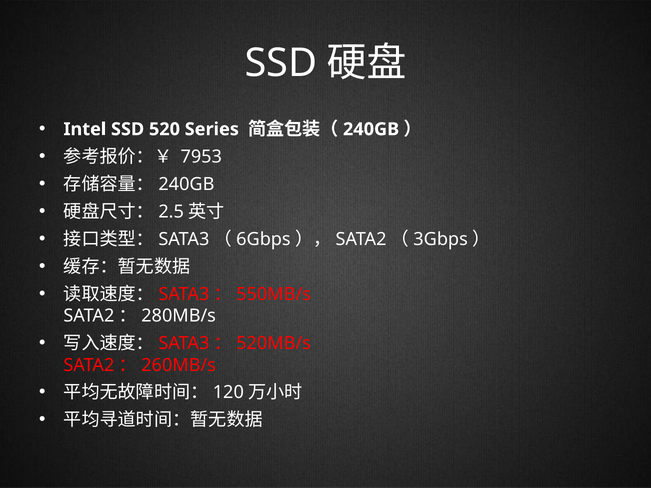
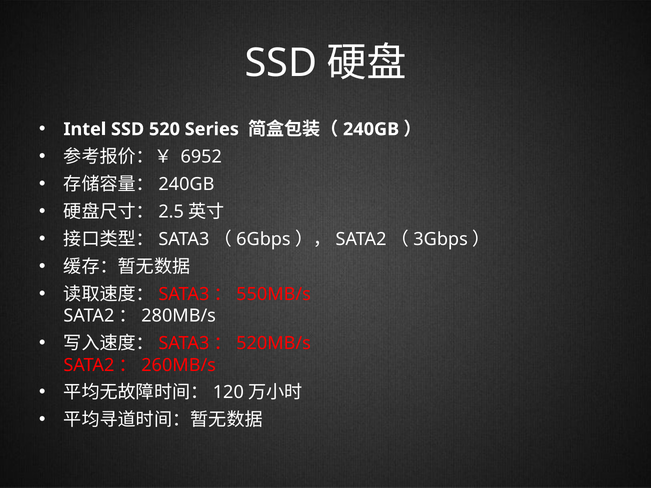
7953: 7953 -> 6952
